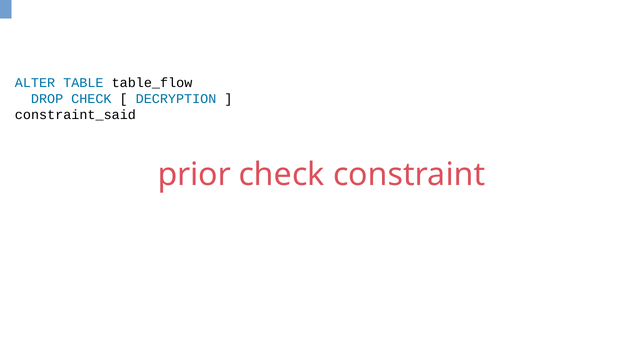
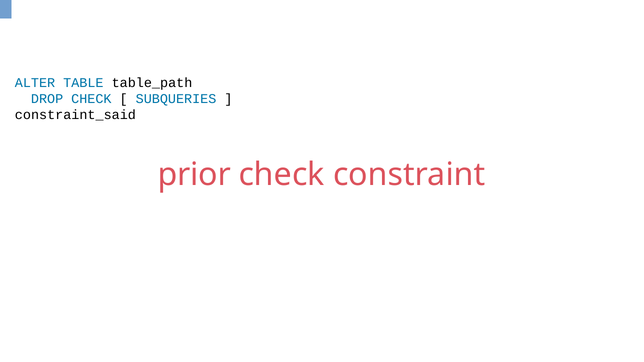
table_flow: table_flow -> table_path
DECRYPTION: DECRYPTION -> SUBQUERIES
